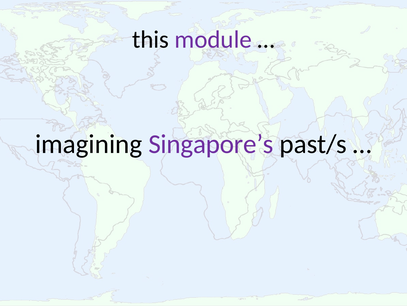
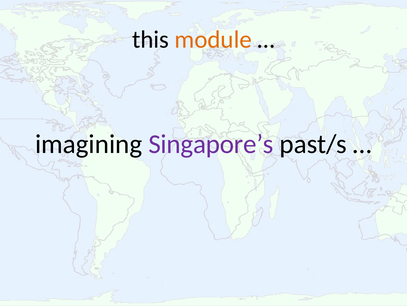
module colour: purple -> orange
